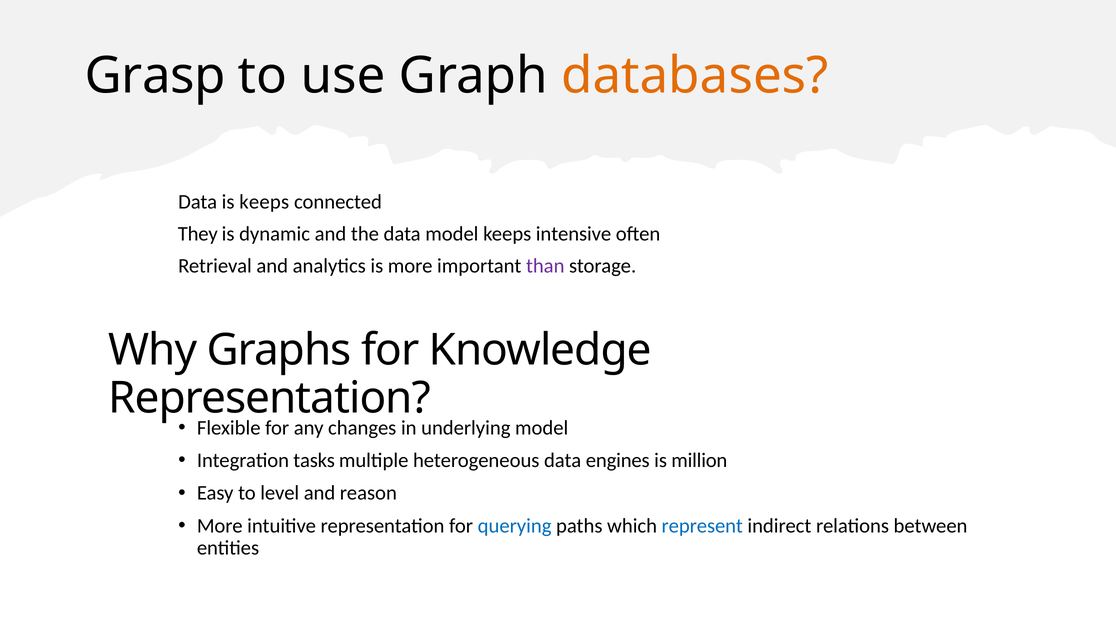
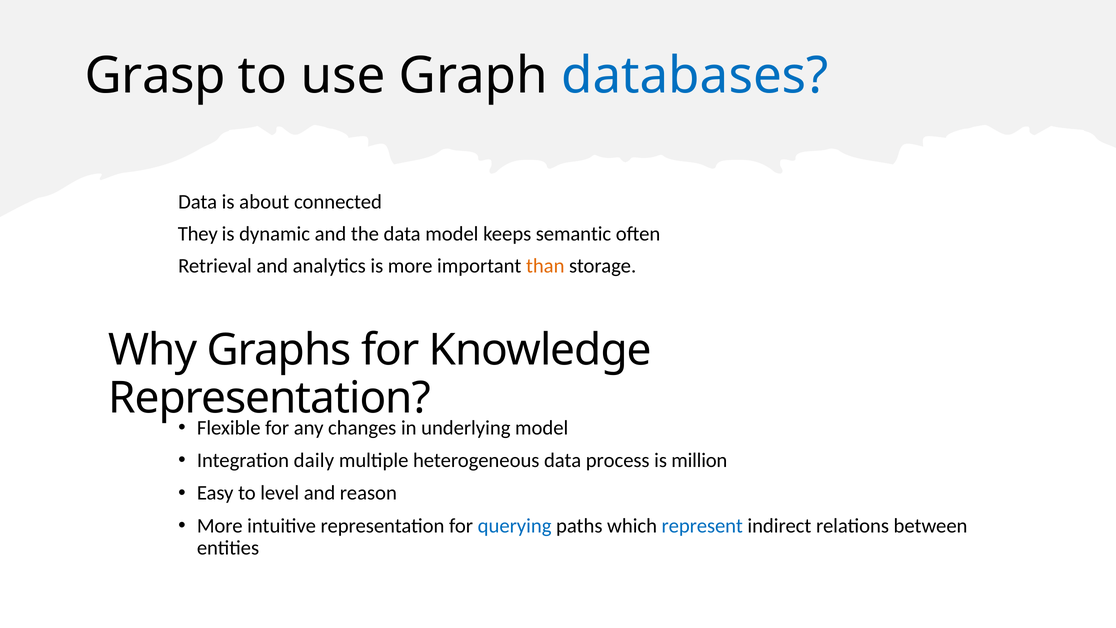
databases colour: orange -> blue
is keeps: keeps -> about
intensive: intensive -> semantic
than colour: purple -> orange
tasks: tasks -> daily
engines: engines -> process
